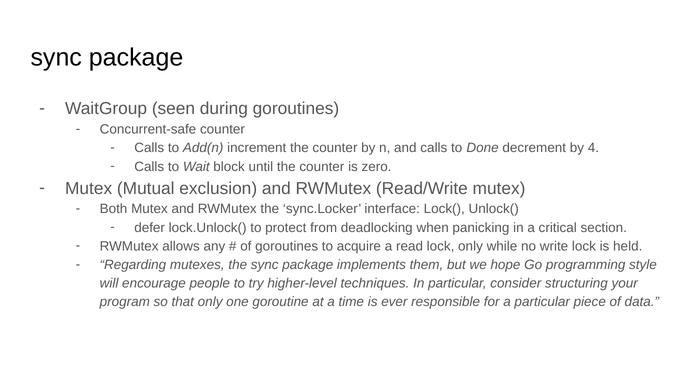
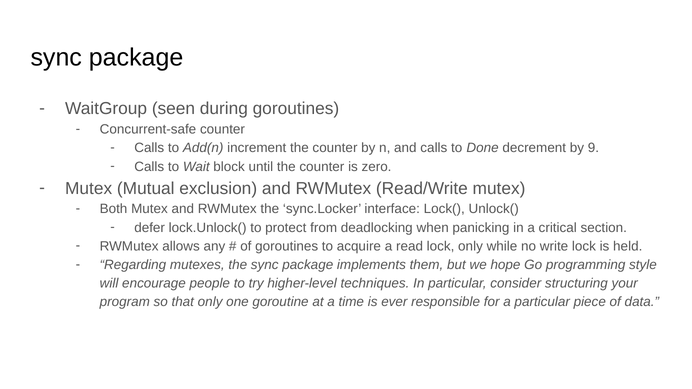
4: 4 -> 9
